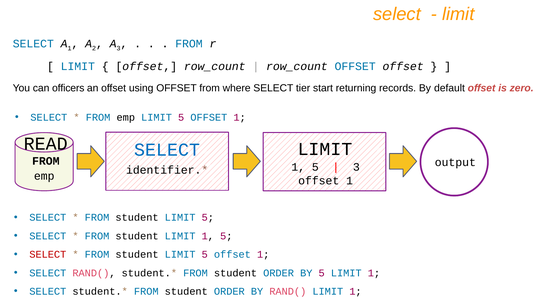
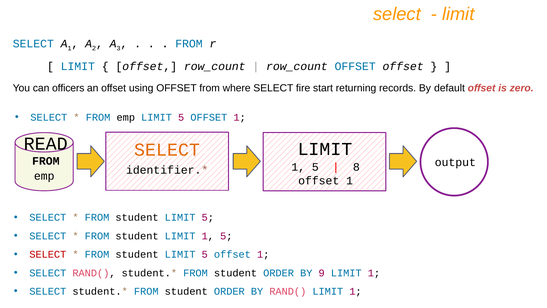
tier: tier -> fire
SELECT at (167, 150) colour: blue -> orange
3 at (356, 167): 3 -> 8
BY 5: 5 -> 9
